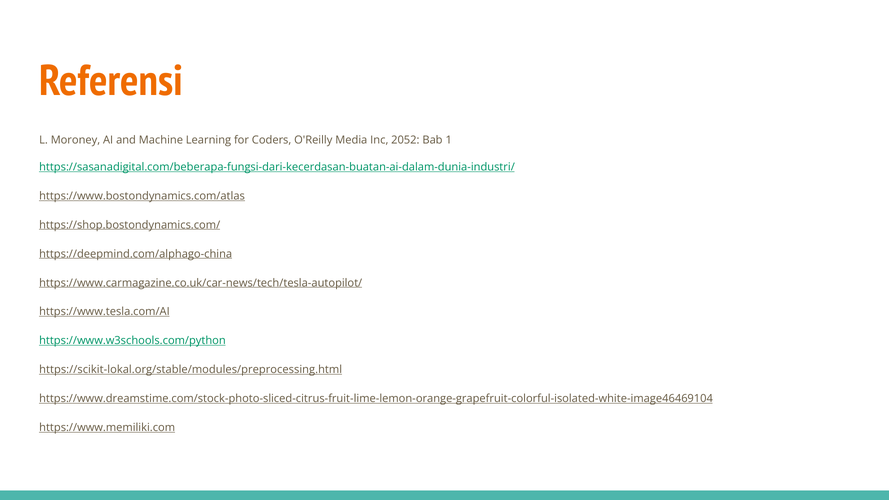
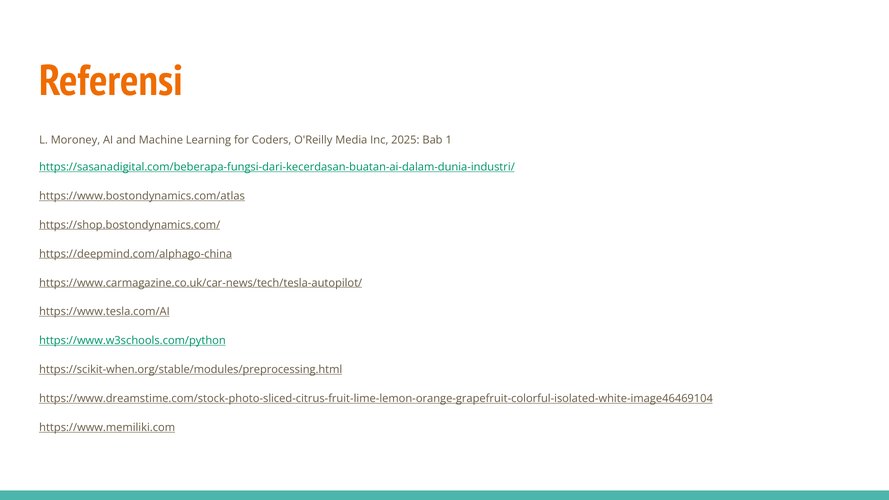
2052: 2052 -> 2025
https://scikit-lokal.org/stable/modules/preprocessing.html: https://scikit-lokal.org/stable/modules/preprocessing.html -> https://scikit-when.org/stable/modules/preprocessing.html
